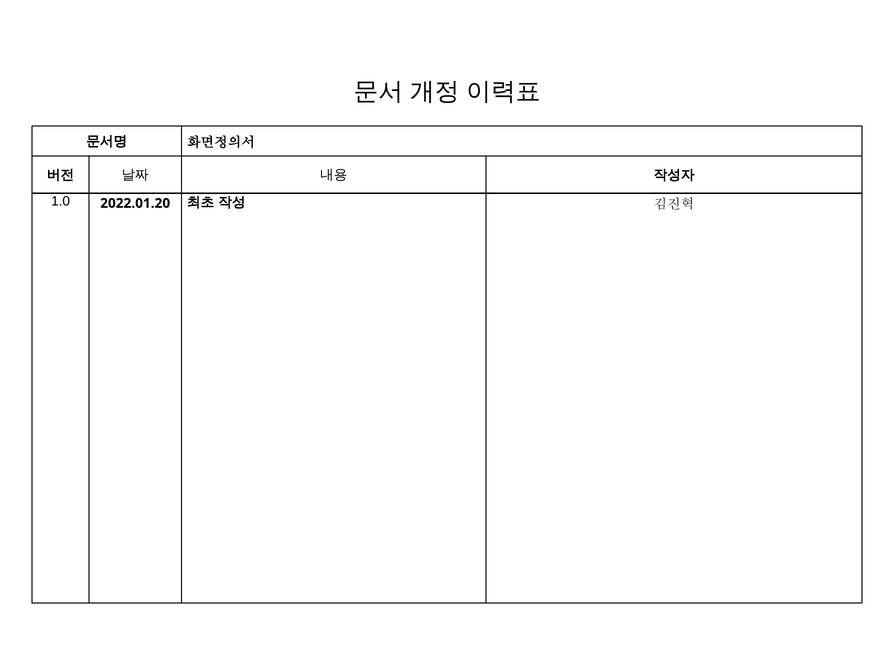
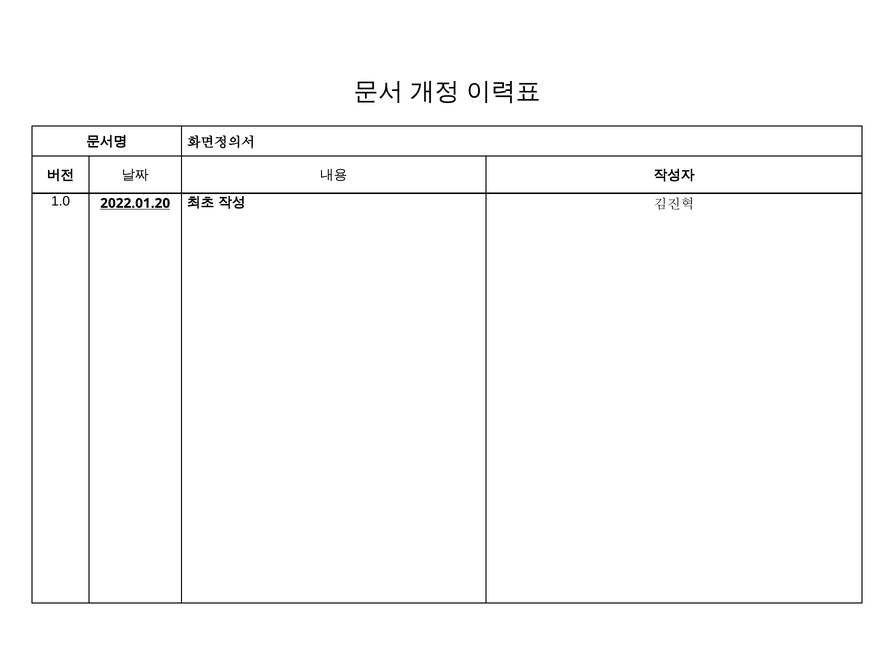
2022.01.20 underline: none -> present
